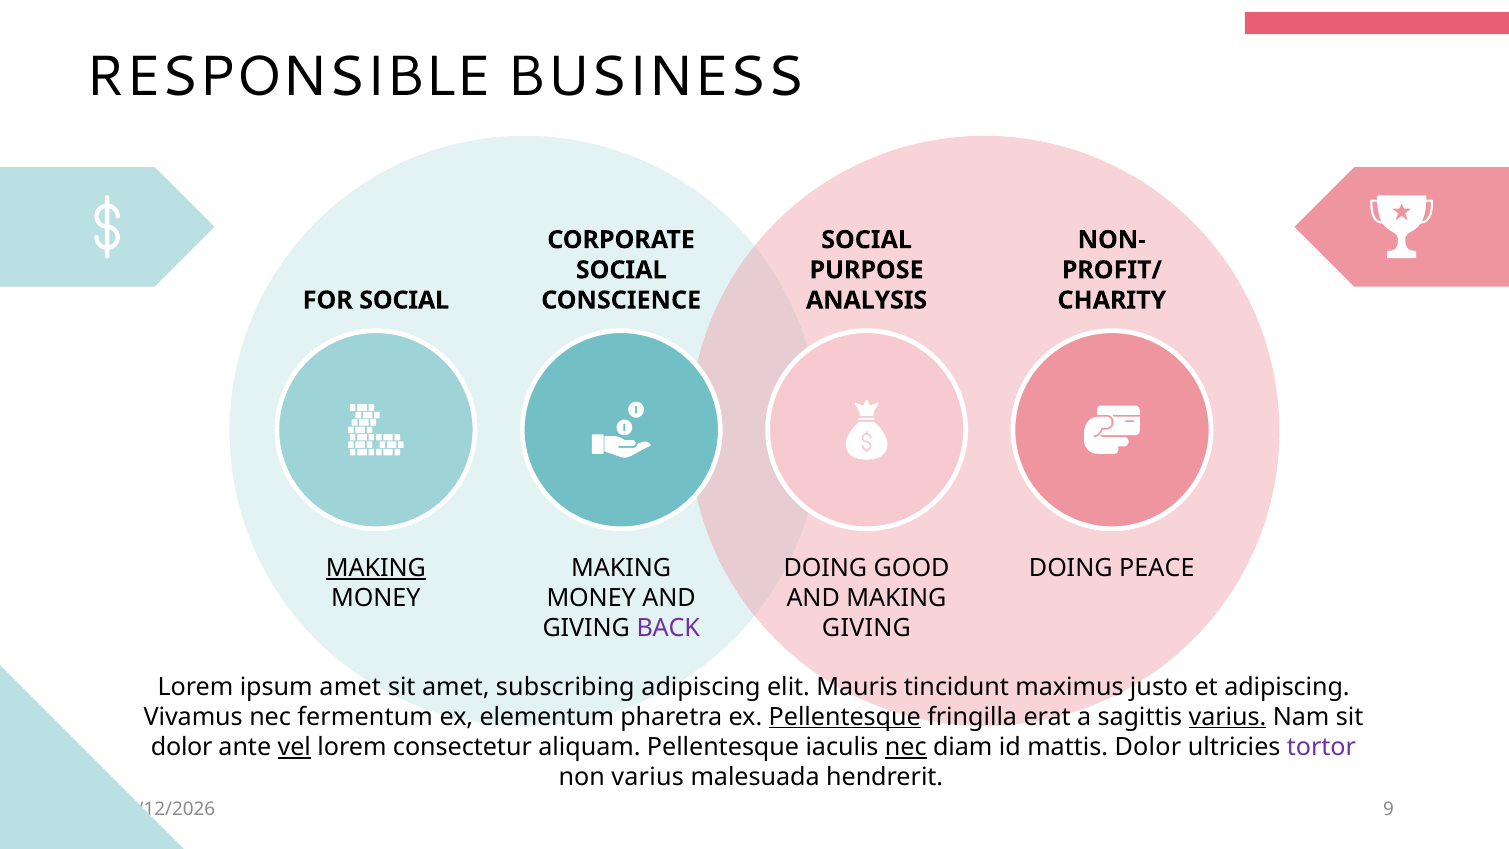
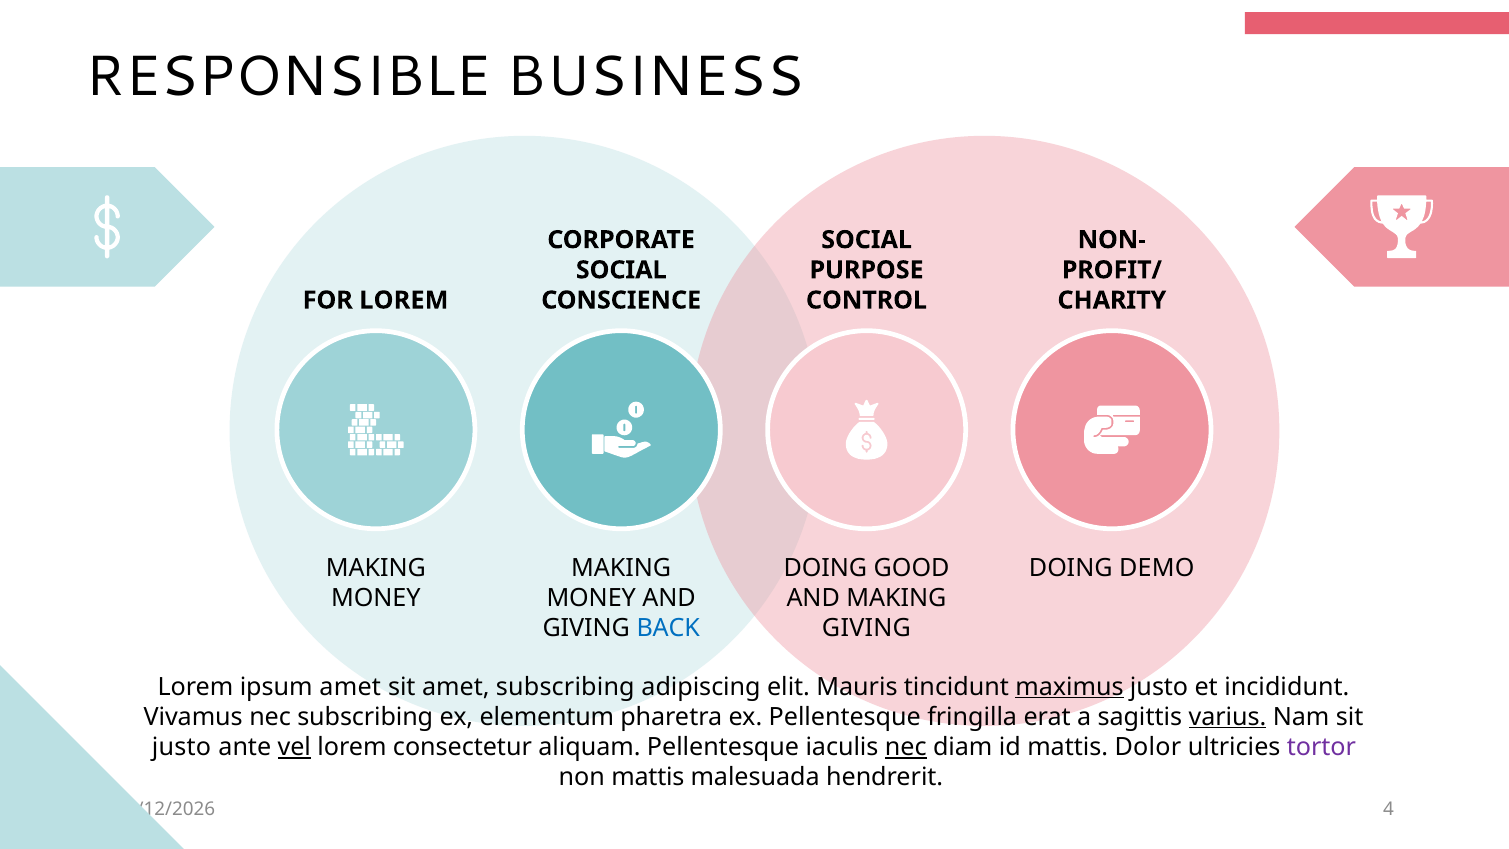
FOR SOCIAL: SOCIAL -> LOREM
ANALYSIS: ANALYSIS -> CONTROL
MAKING at (376, 568) underline: present -> none
PEACE: PEACE -> DEMO
BACK colour: purple -> blue
maximus underline: none -> present
et adipiscing: adipiscing -> incididunt
nec fermentum: fermentum -> subscribing
Pellentesque at (845, 717) underline: present -> none
dolor at (182, 747): dolor -> justo
non varius: varius -> mattis
9: 9 -> 4
